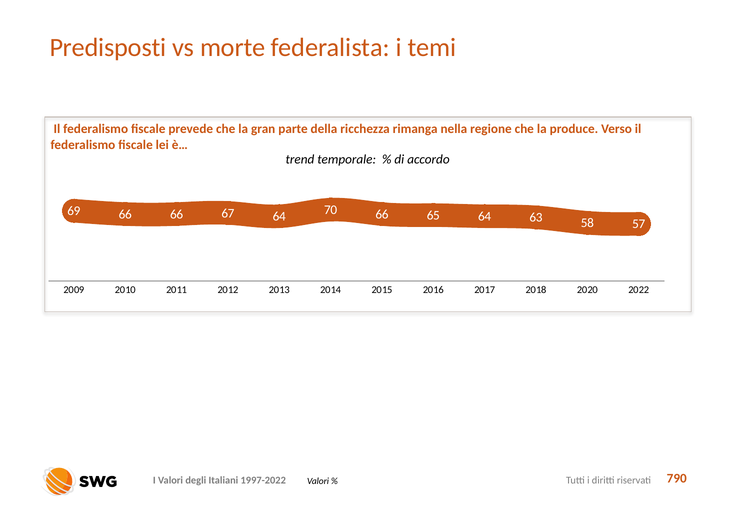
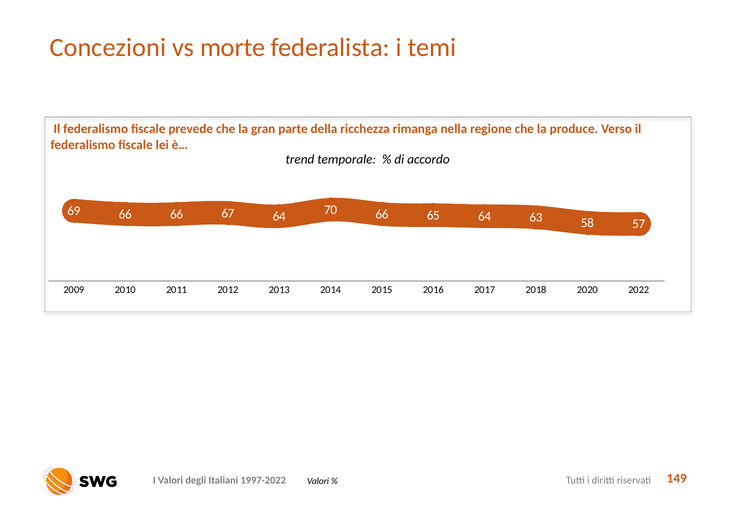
Predisposti: Predisposti -> Concezioni
790: 790 -> 149
